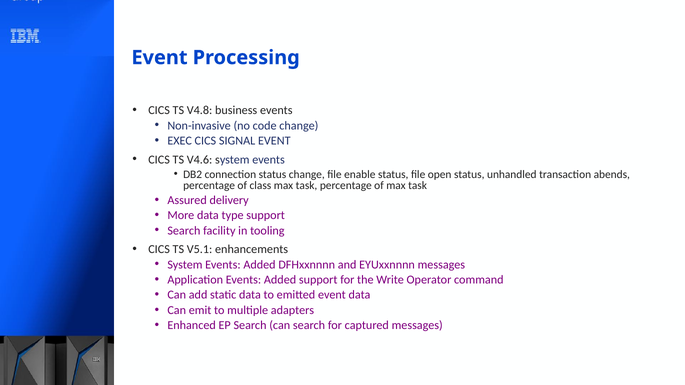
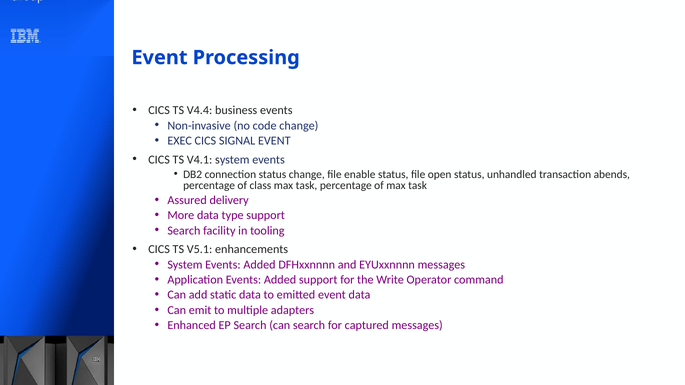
V4.8: V4.8 -> V4.4
V4.6: V4.6 -> V4.1
